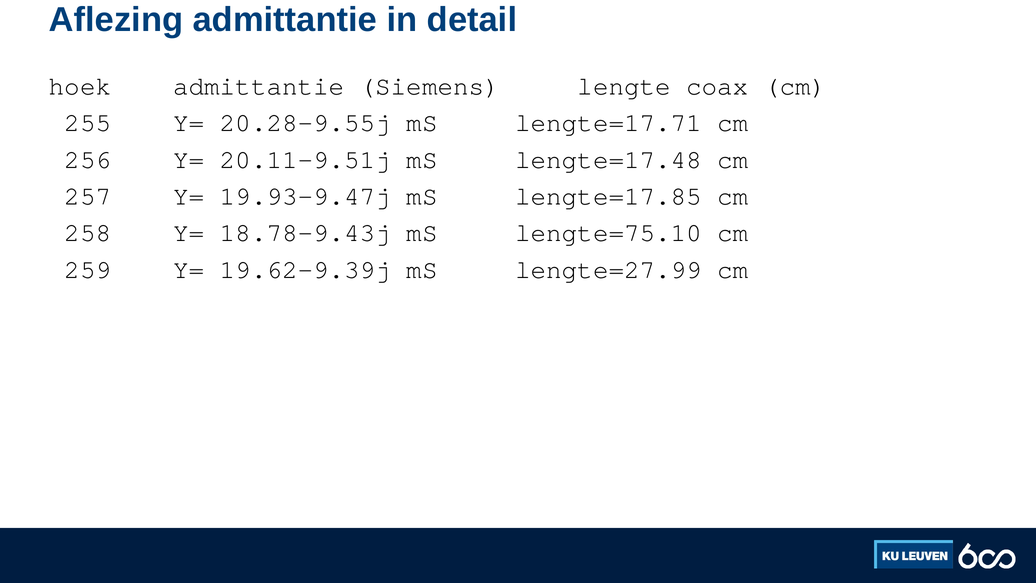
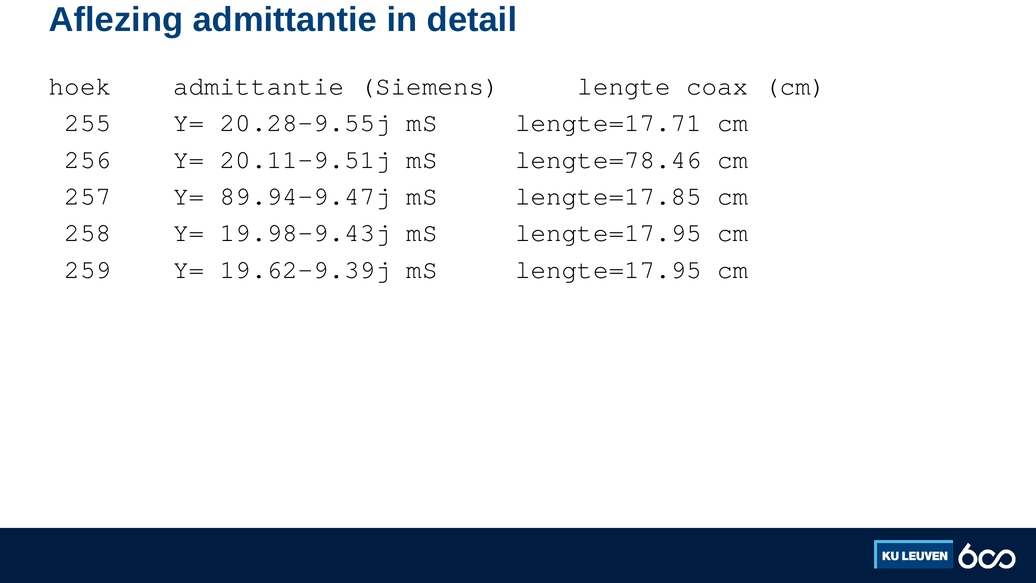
lengte=17.48: lengte=17.48 -> lengte=78.46
19.93-9.47j: 19.93-9.47j -> 89.94-9.47j
18.78-9.43j: 18.78-9.43j -> 19.98-9.43j
lengte=75.10 at (609, 233): lengte=75.10 -> lengte=17.95
19.62-9.39j mS lengte=27.99: lengte=27.99 -> lengte=17.95
